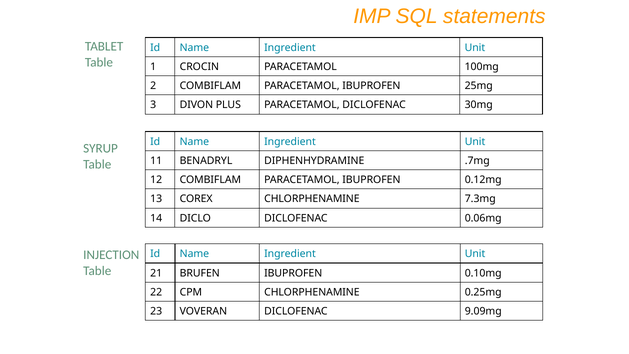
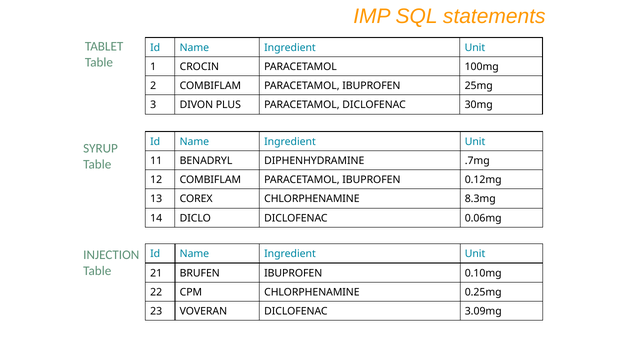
7.3mg: 7.3mg -> 8.3mg
9.09mg: 9.09mg -> 3.09mg
